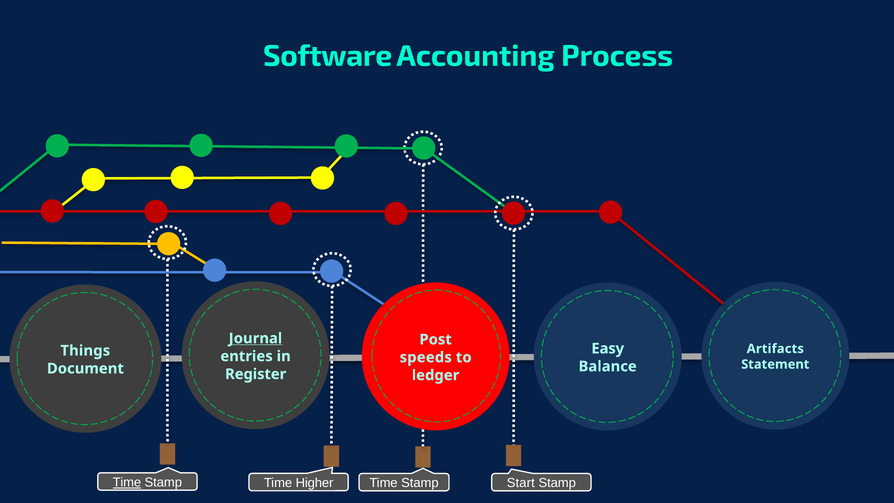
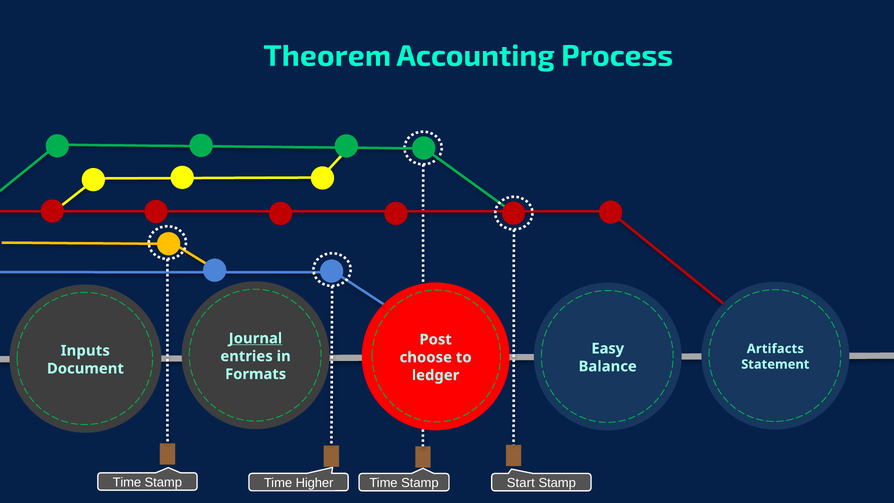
Software: Software -> Theorem
Things: Things -> Inputs
speeds: speeds -> choose
Register: Register -> Formats
Time at (127, 482) underline: present -> none
